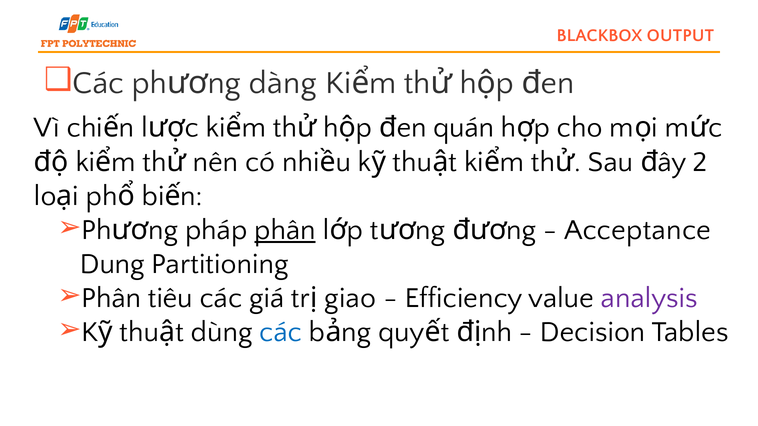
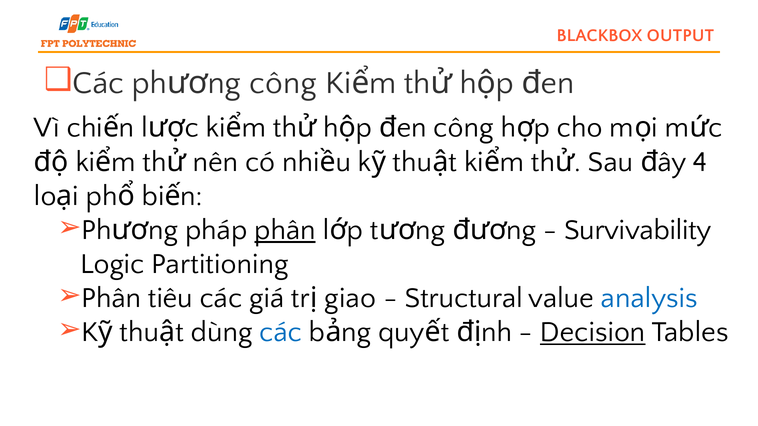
dàng at (283, 83): dàng -> công
quán at (464, 128): quán -> công
2: 2 -> 4
Acceptance: Acceptance -> Survivability
Dung: Dung -> Logic
Efficiency: Efficiency -> Structural
analysis colour: purple -> blue
Decision underline: none -> present
